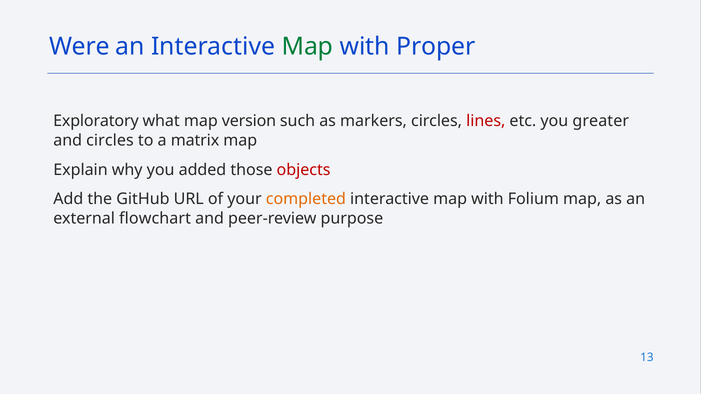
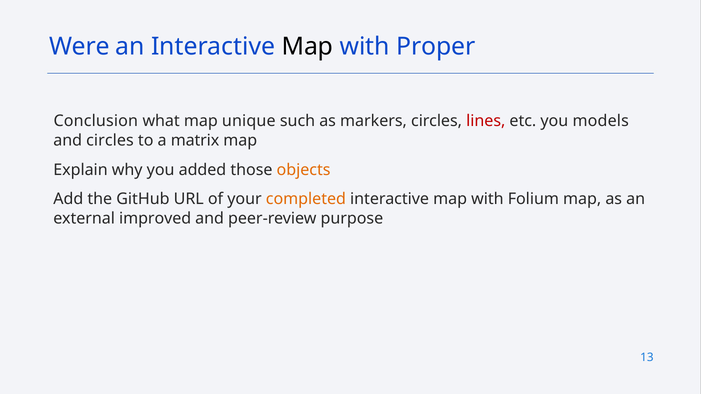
Map at (307, 47) colour: green -> black
Exploratory: Exploratory -> Conclusion
version: version -> unique
greater: greater -> models
objects colour: red -> orange
flowchart: flowchart -> improved
